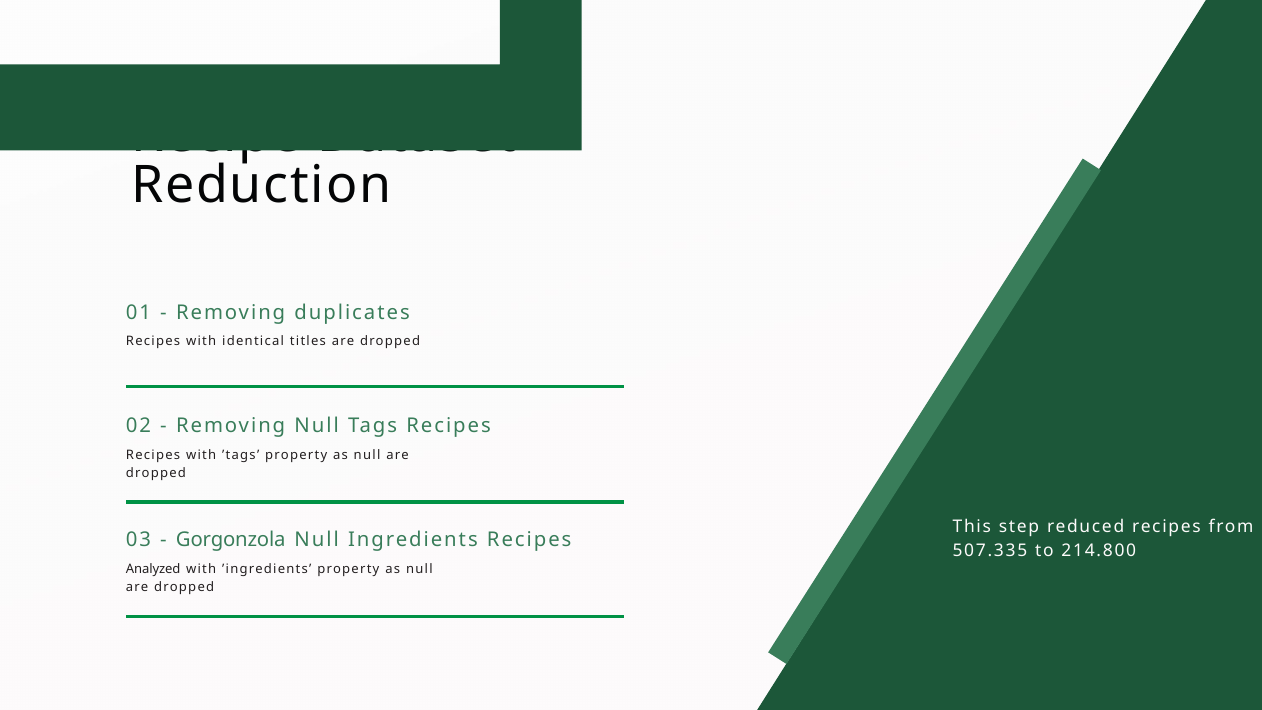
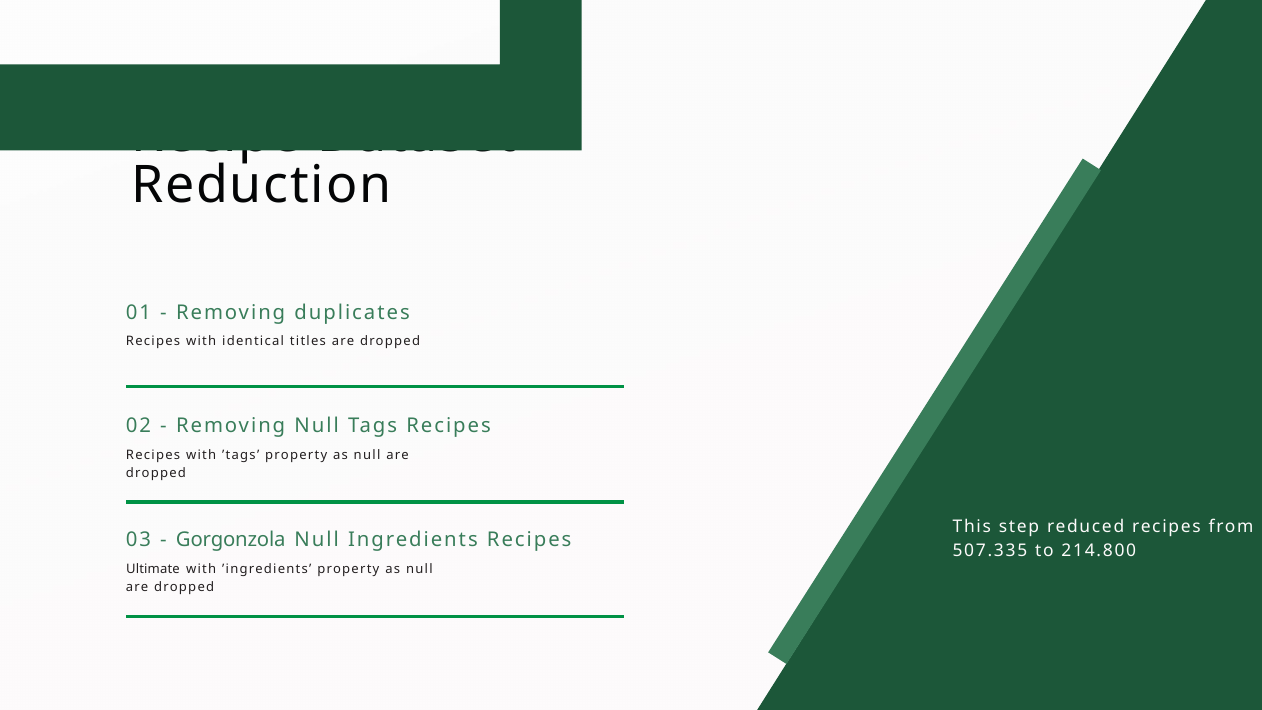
Analyzed: Analyzed -> Ultimate
